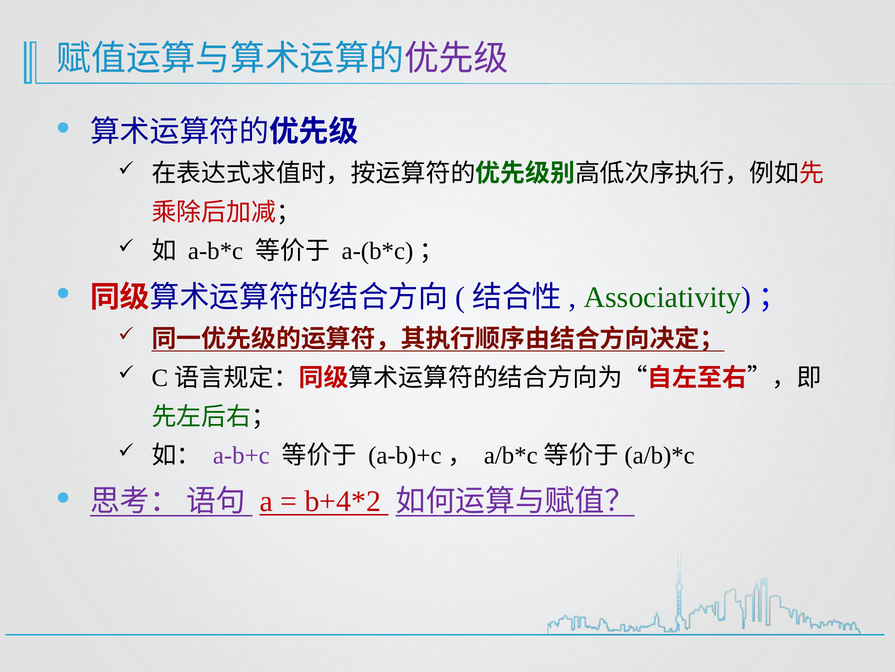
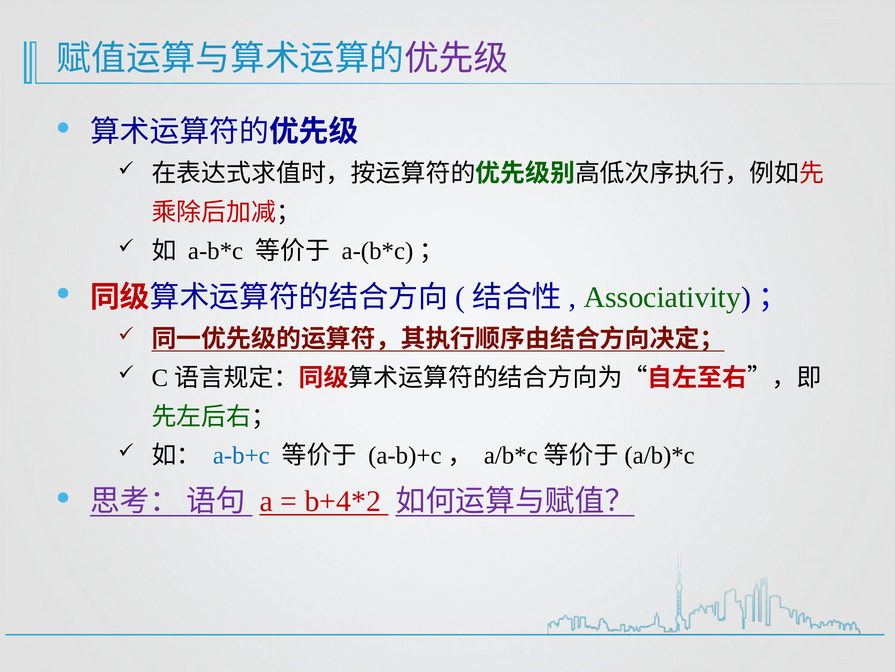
a-b+c colour: purple -> blue
